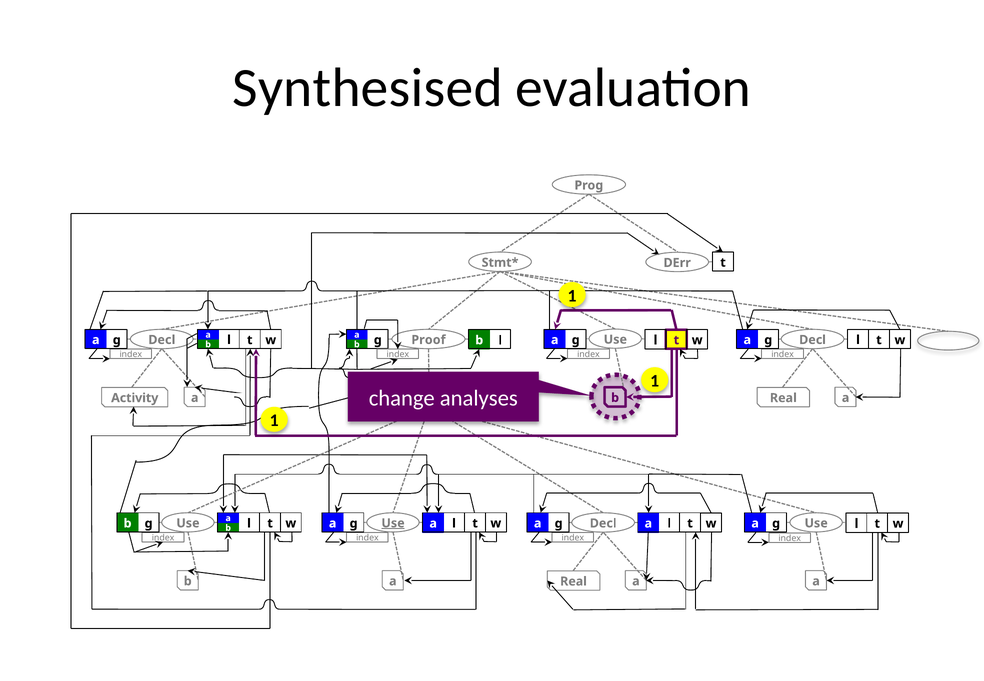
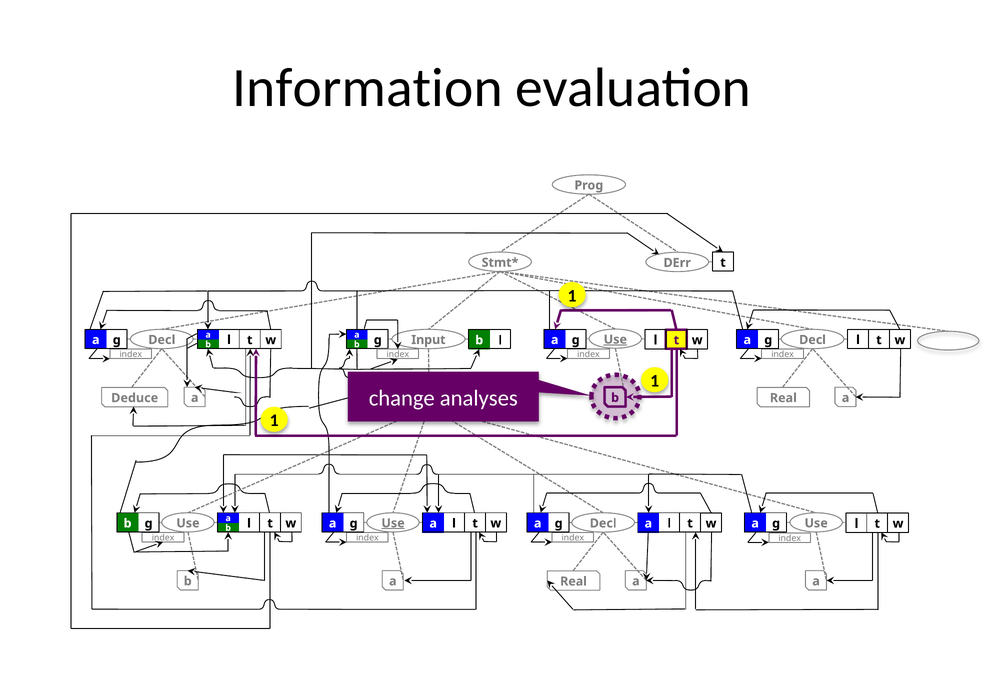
Synthesised: Synthesised -> Information
Use at (615, 340) underline: none -> present
Proof: Proof -> Input
Activity: Activity -> Deduce
